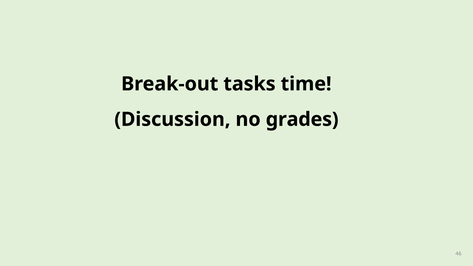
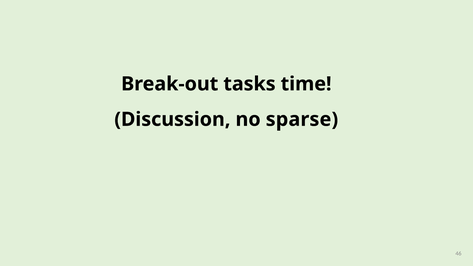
grades: grades -> sparse
